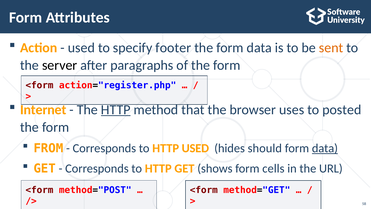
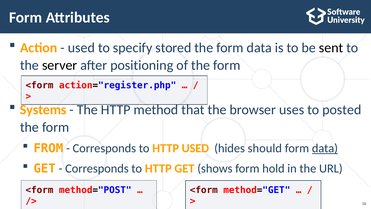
footer: footer -> stored
sent colour: orange -> black
paragraphs: paragraphs -> positioning
Internet: Internet -> Systems
HTTP at (116, 110) underline: present -> none
cells: cells -> hold
